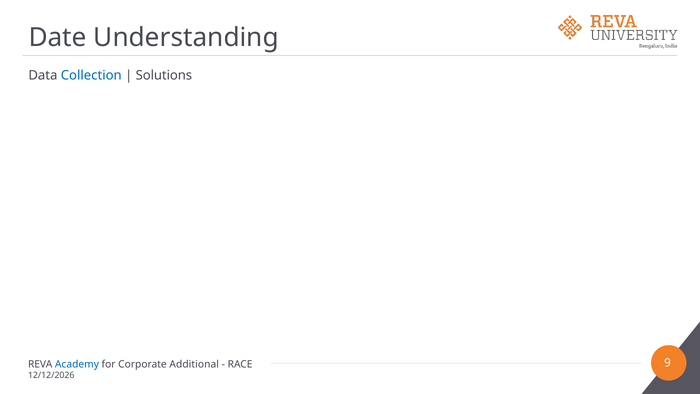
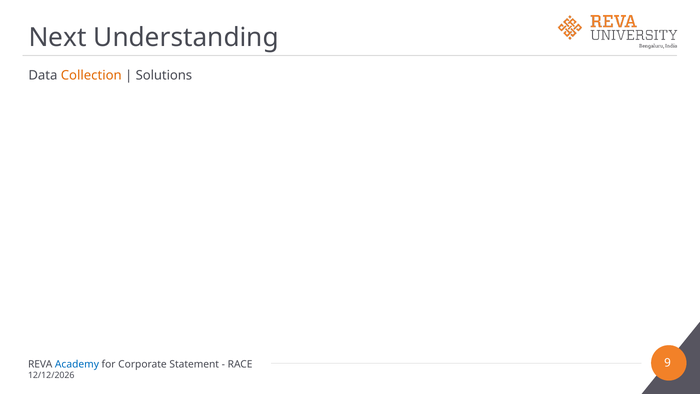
Date: Date -> Next
Collection colour: blue -> orange
Additional: Additional -> Statement
